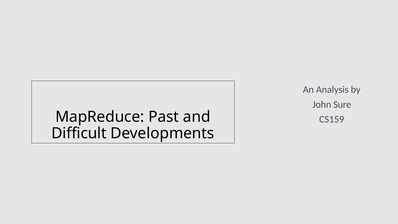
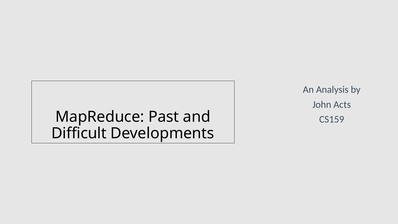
Sure: Sure -> Acts
